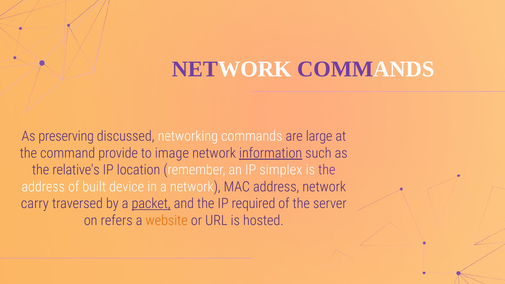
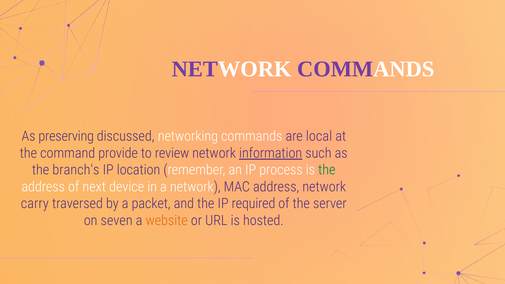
large: large -> local
image: image -> review
relative's: relative's -> branch's
simplex: simplex -> process
the at (327, 170) colour: purple -> green
built: built -> next
packet underline: present -> none
refers: refers -> seven
